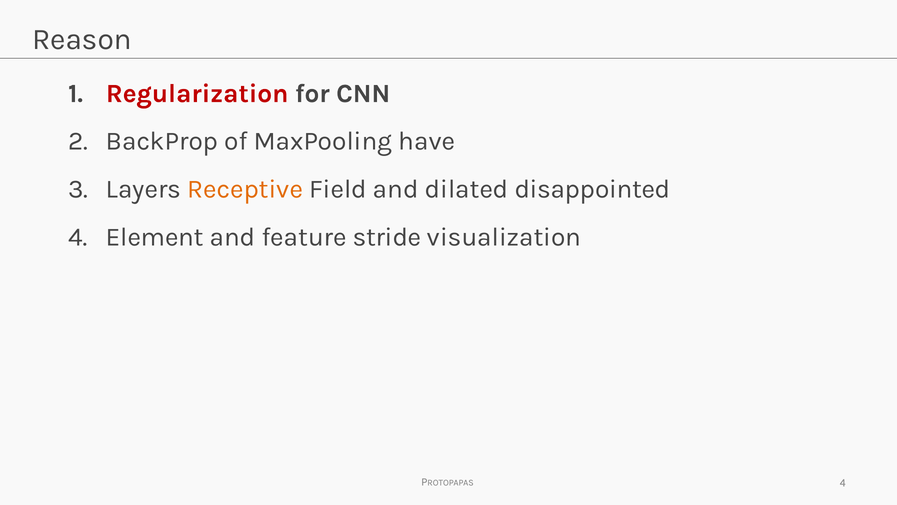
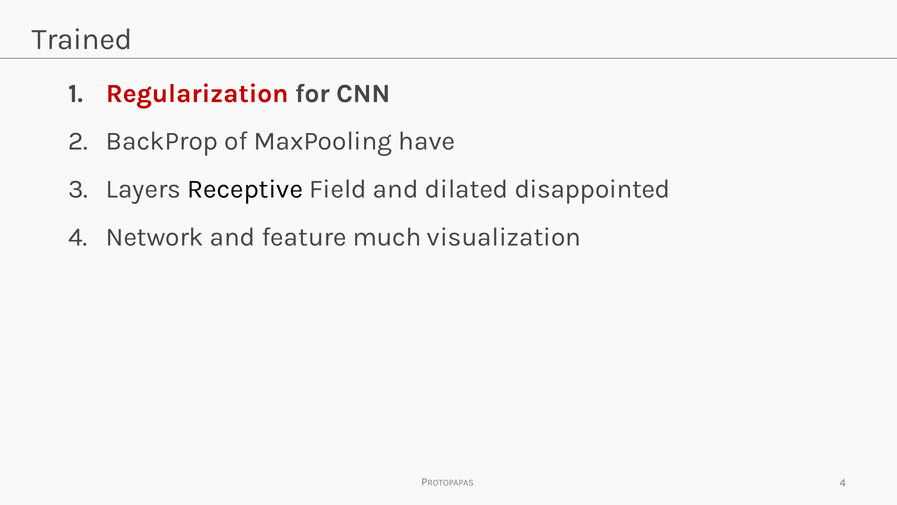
Reason: Reason -> Trained
Receptive colour: orange -> black
Element: Element -> Network
stride: stride -> much
